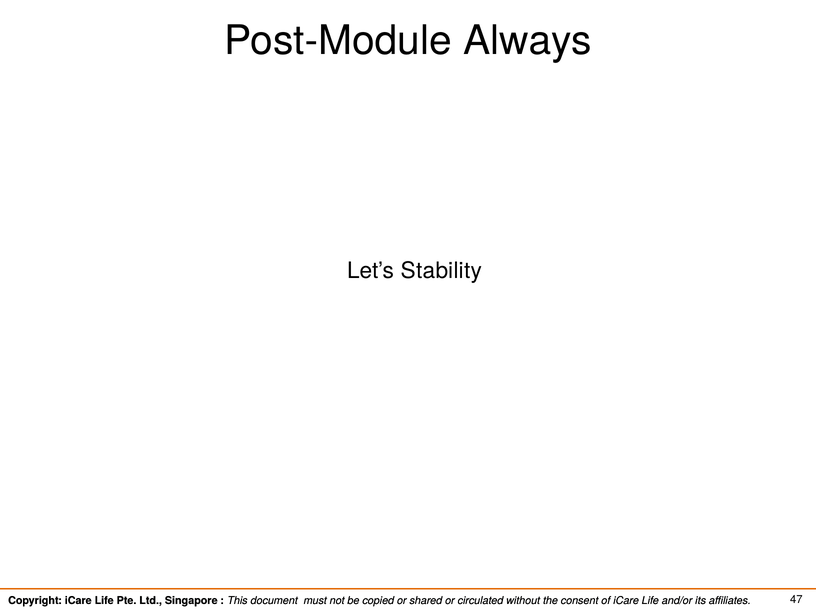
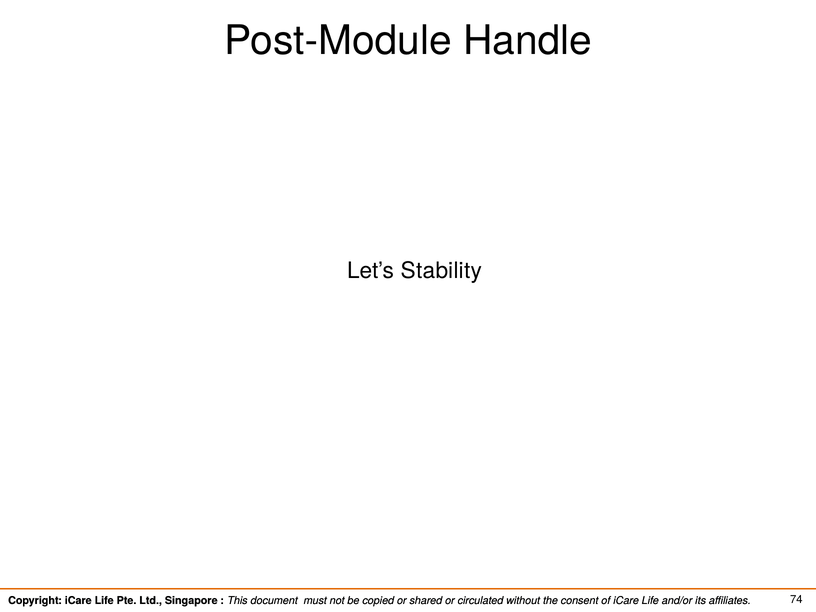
Always: Always -> Handle
47: 47 -> 74
